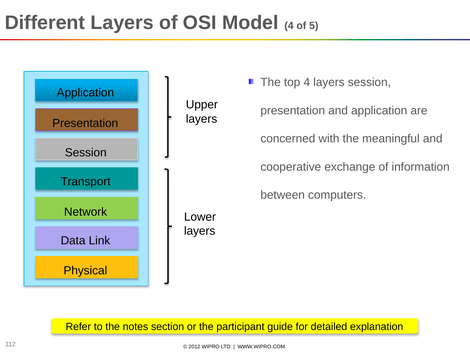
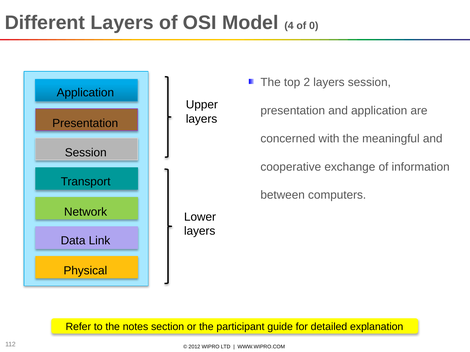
5: 5 -> 0
top 4: 4 -> 2
